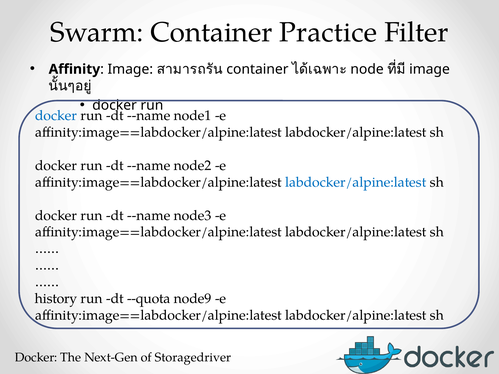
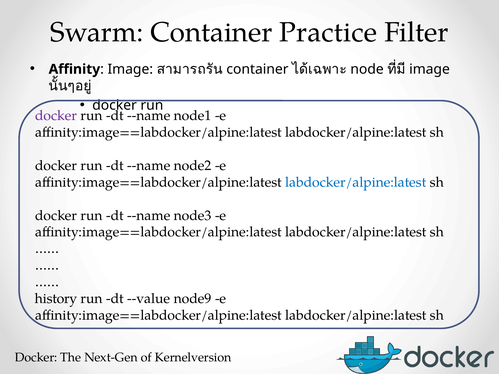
docker at (56, 116) colour: blue -> purple
--quota: --quota -> --value
Storagedriver: Storagedriver -> Kernelversion
